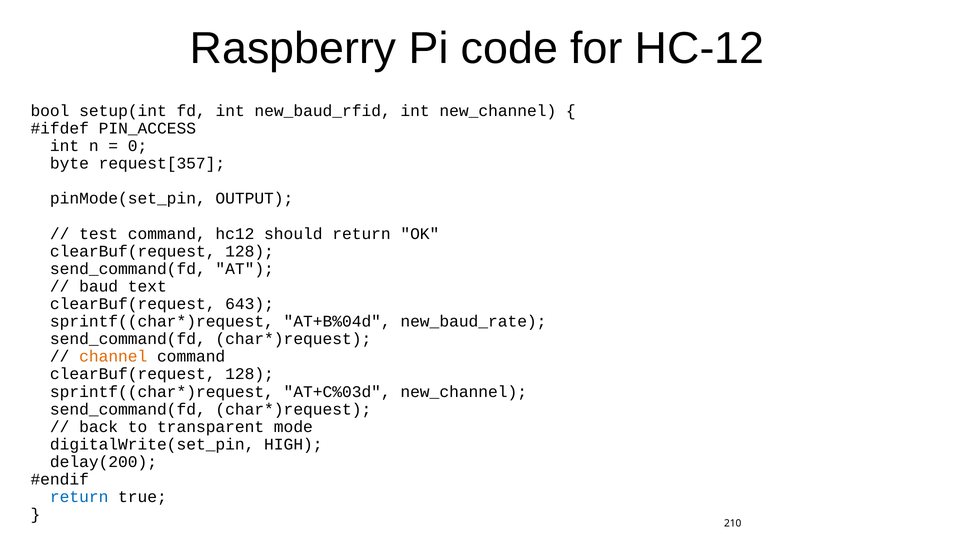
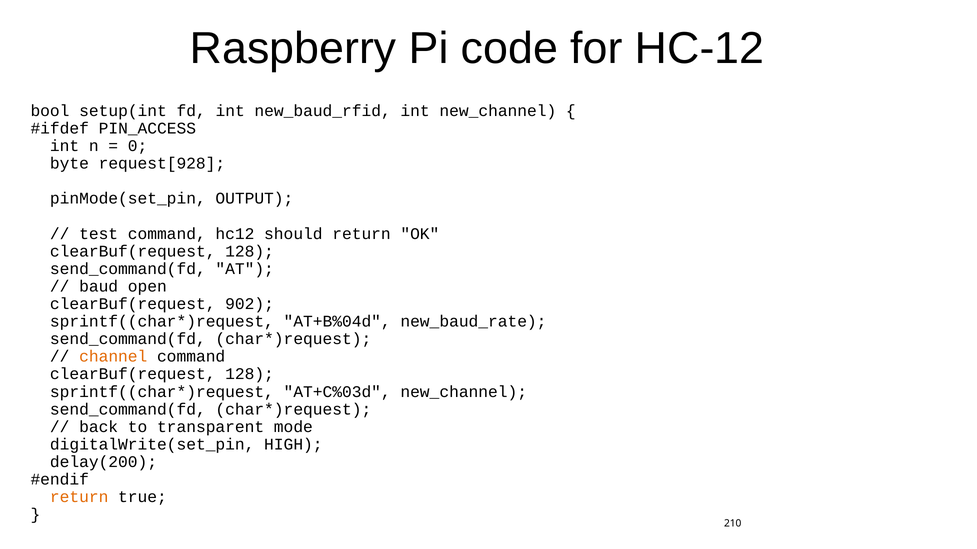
request[357: request[357 -> request[928
text: text -> open
643: 643 -> 902
return at (79, 497) colour: blue -> orange
